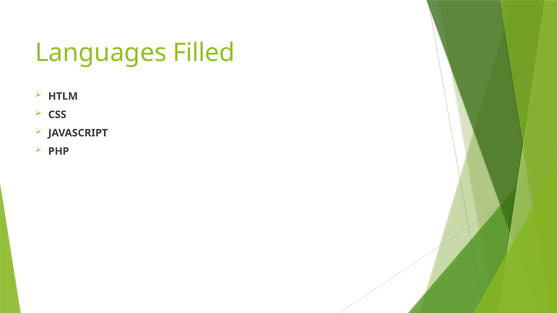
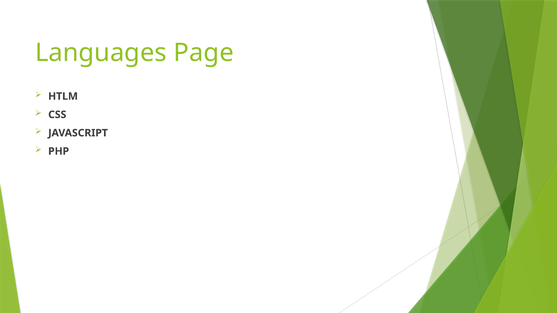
Filled: Filled -> Page
